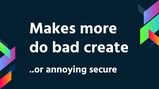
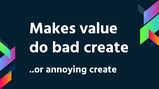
more: more -> value
annoying secure: secure -> create
